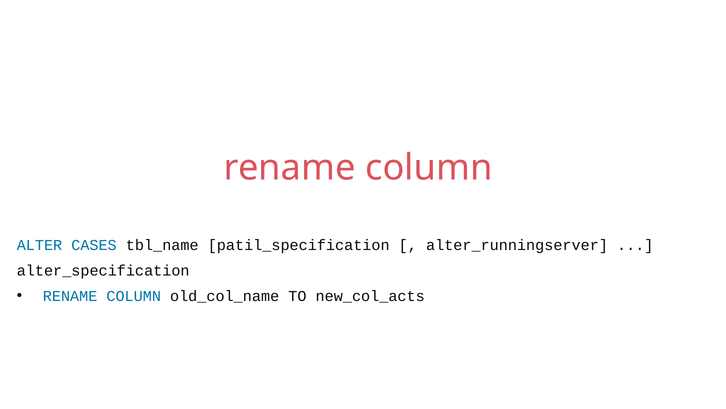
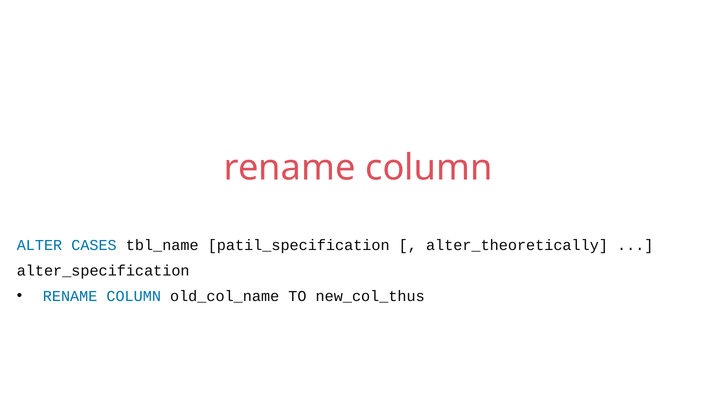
alter_runningserver: alter_runningserver -> alter_theoretically
new_col_acts: new_col_acts -> new_col_thus
